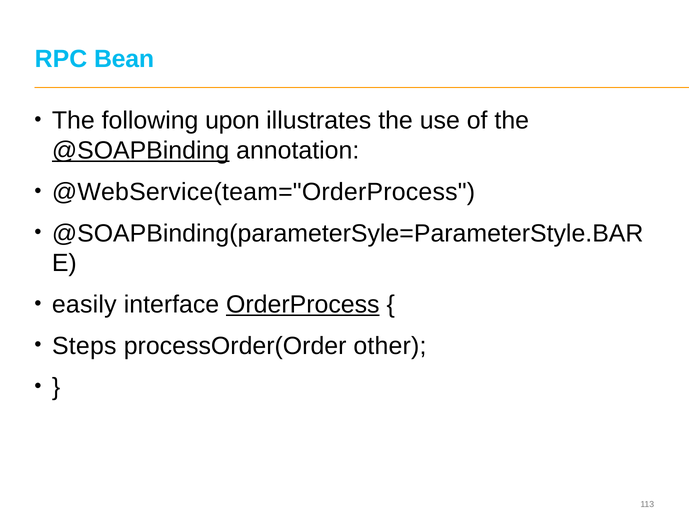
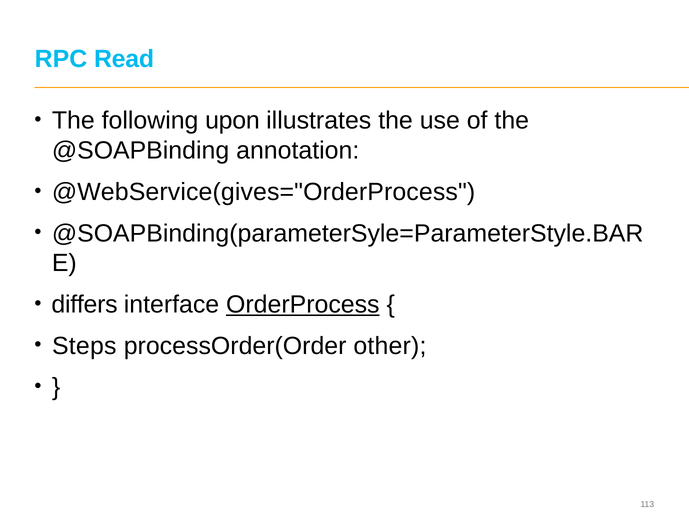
Bean: Bean -> Read
@SOAPBinding underline: present -> none
@WebService(team="OrderProcess: @WebService(team="OrderProcess -> @WebService(gives="OrderProcess
easily: easily -> differs
